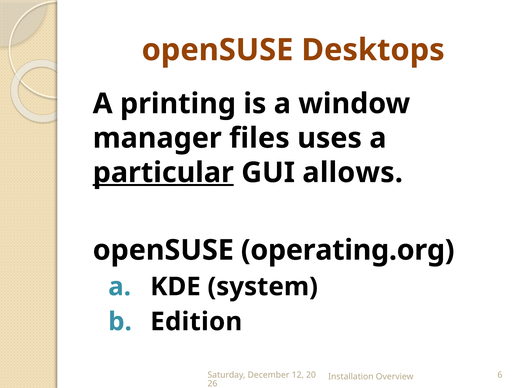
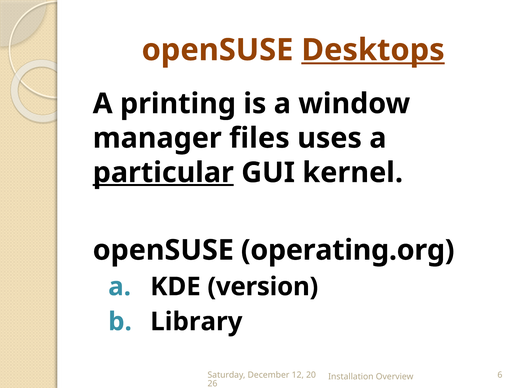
Desktops underline: none -> present
allows: allows -> kernel
system: system -> version
Edition: Edition -> Library
